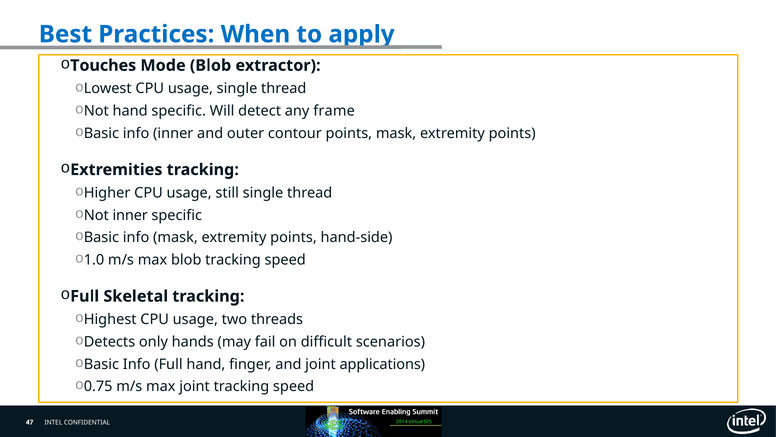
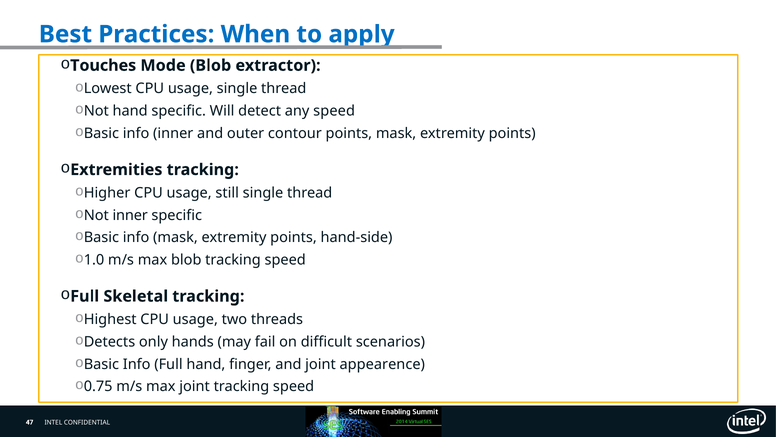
any frame: frame -> speed
applications: applications -> appearence
